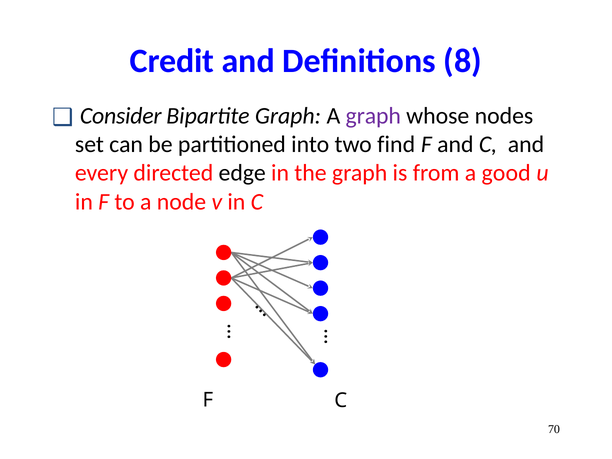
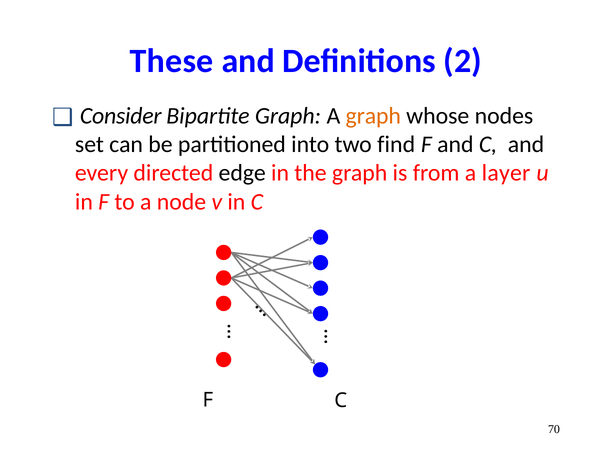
Credit: Credit -> These
8: 8 -> 2
graph at (373, 116) colour: purple -> orange
good: good -> layer
